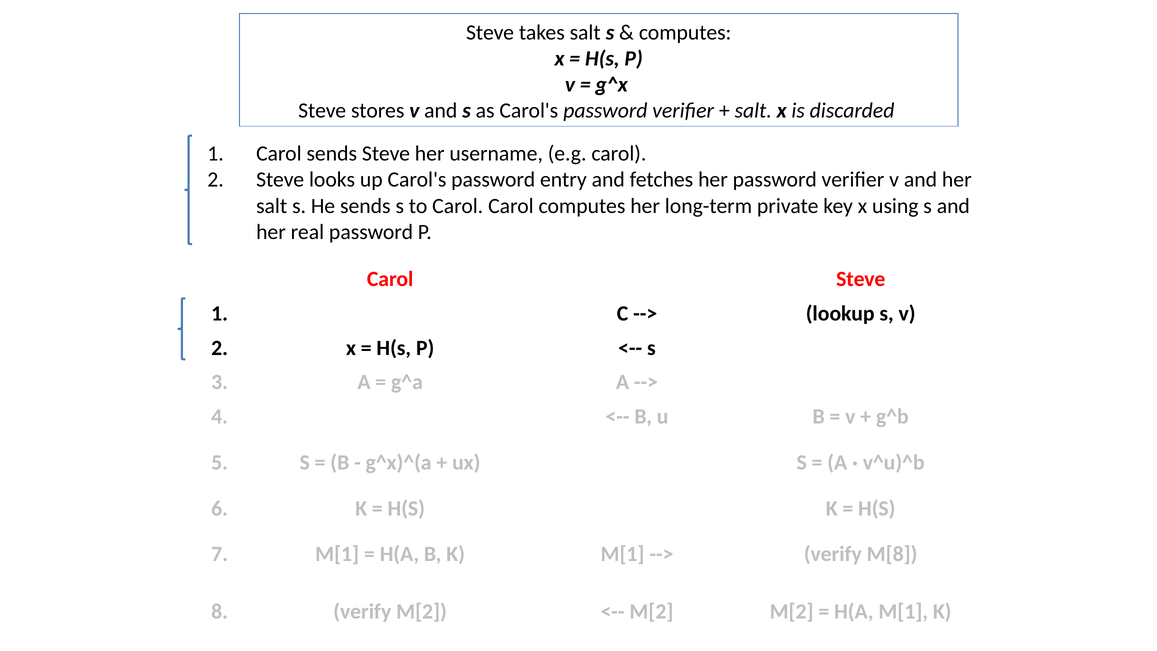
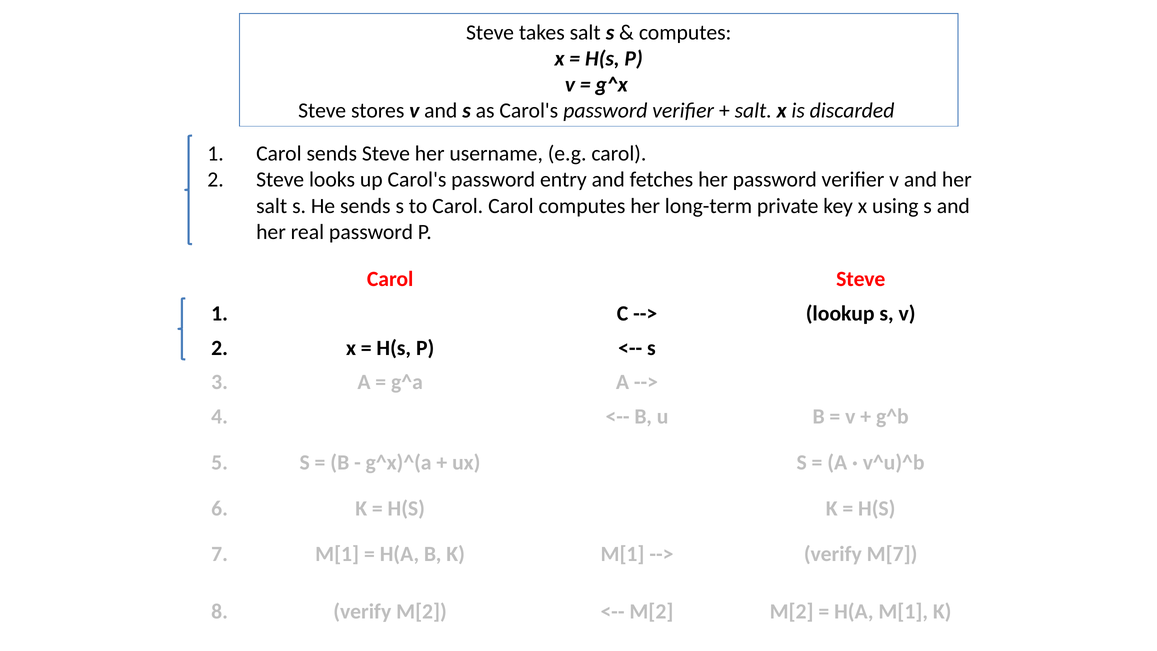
M[8: M[8 -> M[7
